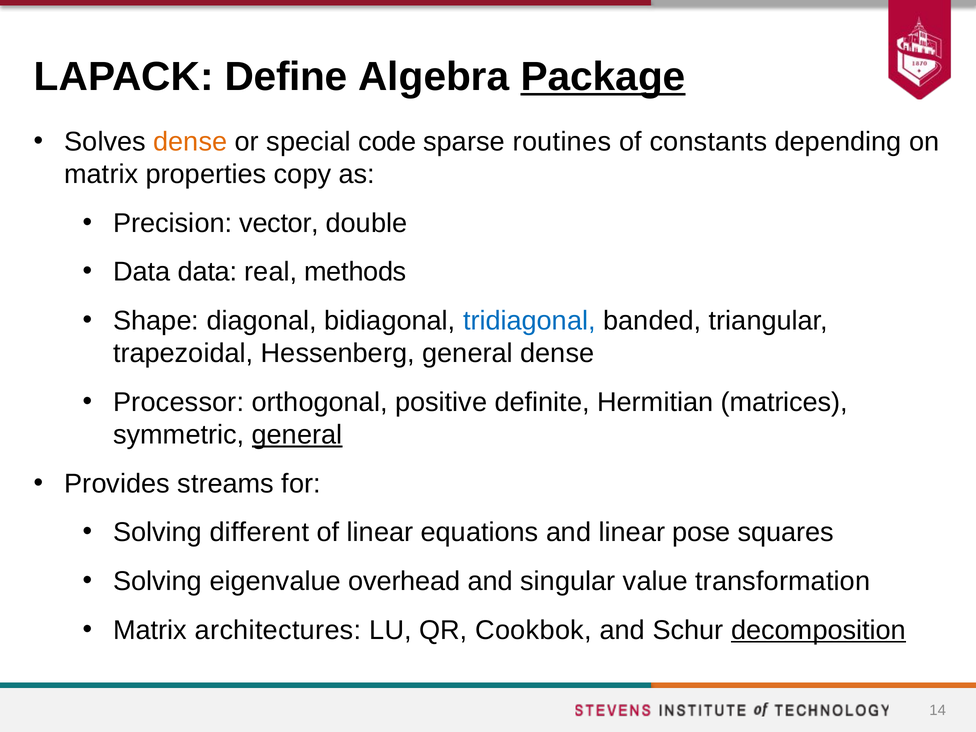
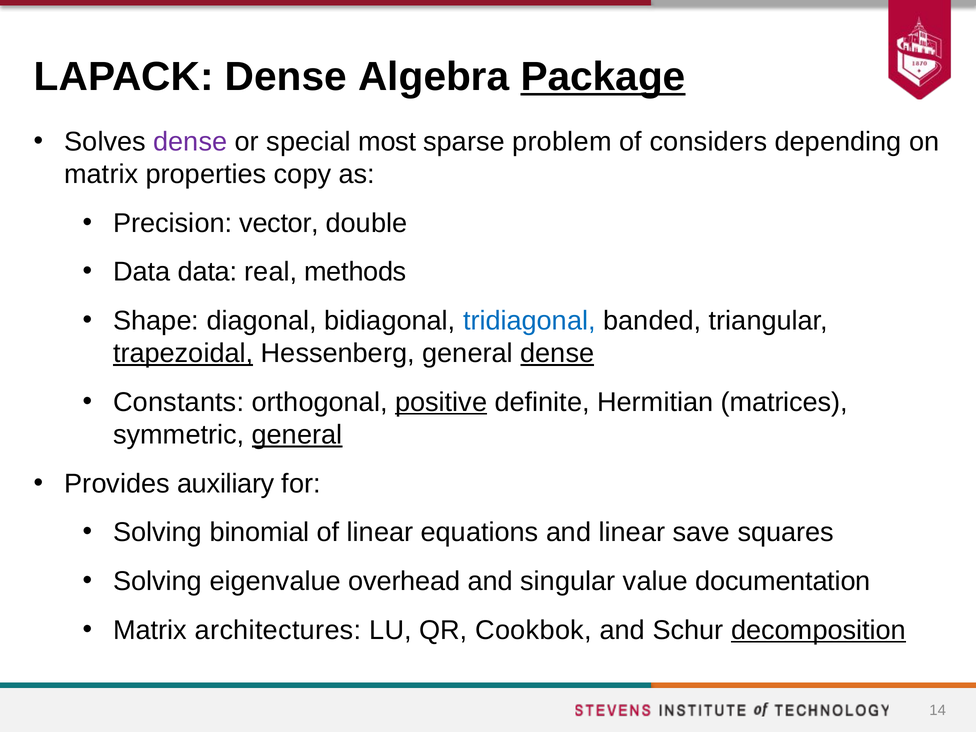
LAPACK Define: Define -> Dense
dense at (190, 142) colour: orange -> purple
code: code -> most
routines: routines -> problem
constants: constants -> considers
trapezoidal underline: none -> present
dense at (557, 353) underline: none -> present
Processor: Processor -> Constants
positive underline: none -> present
streams: streams -> auxiliary
different: different -> binomial
pose: pose -> save
transformation: transformation -> documentation
